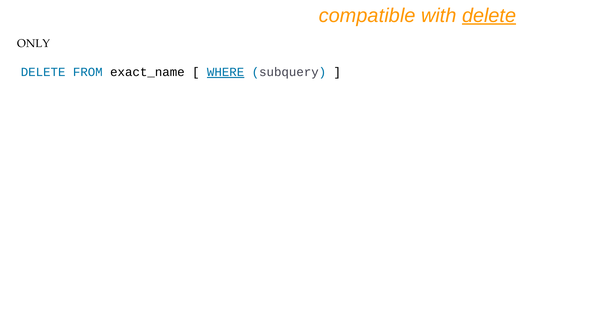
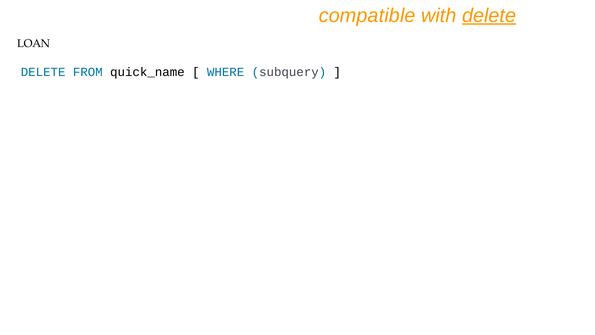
ONLY: ONLY -> LOAN
exact_name: exact_name -> quick_name
WHERE underline: present -> none
